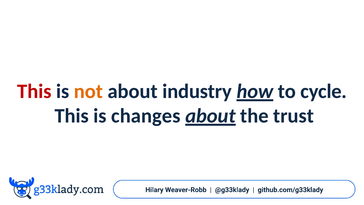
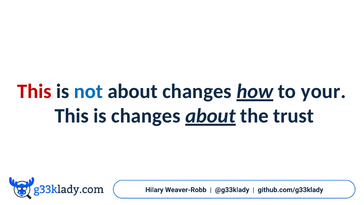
not colour: orange -> blue
about industry: industry -> changes
cycle: cycle -> your
